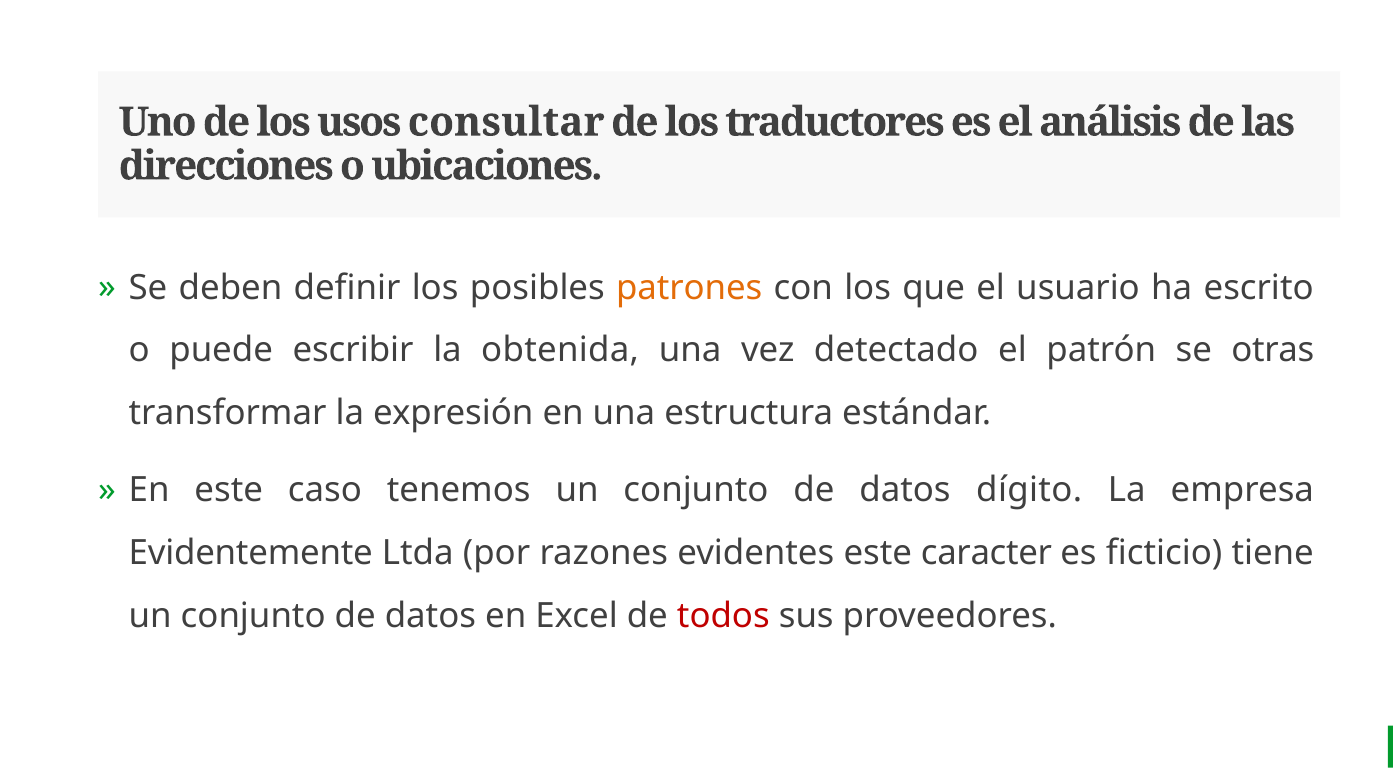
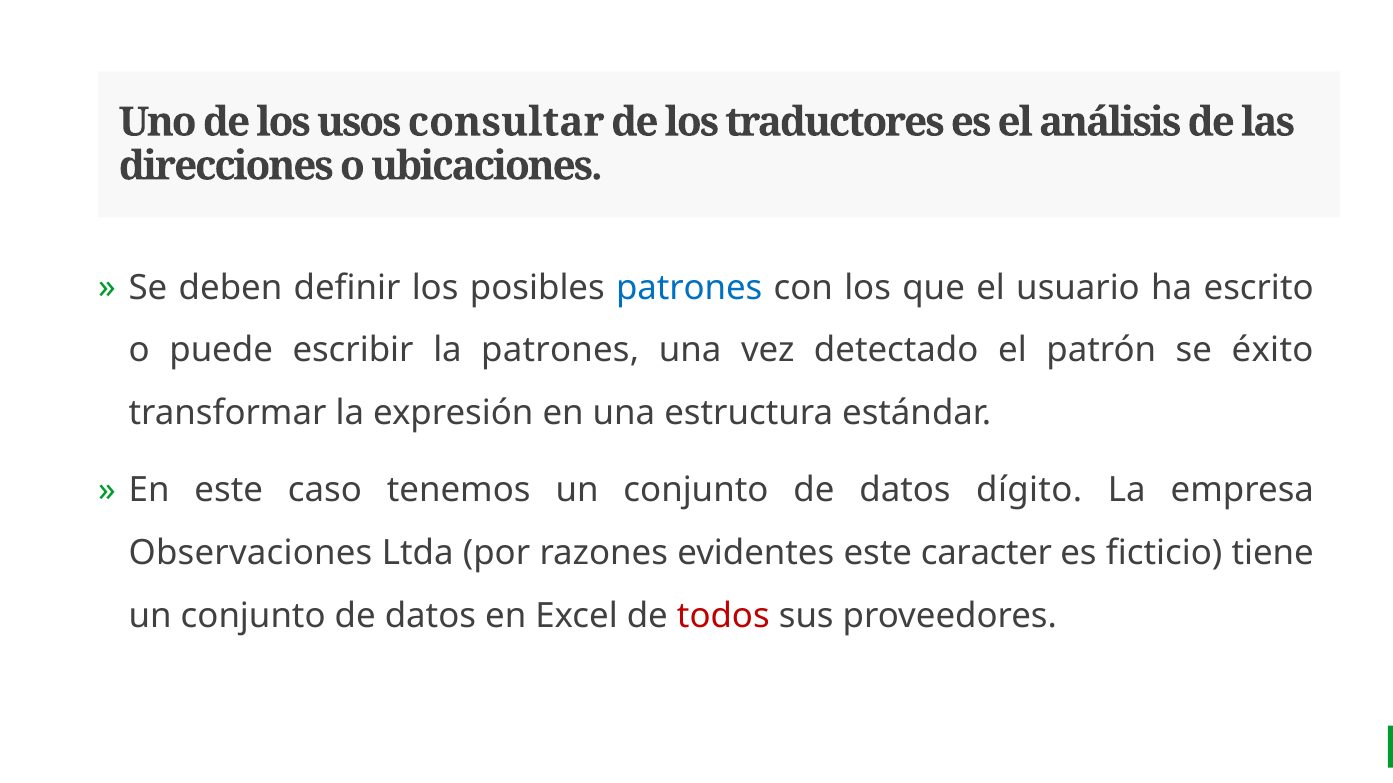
patrones at (689, 288) colour: orange -> blue
la obtenida: obtenida -> patrones
otras: otras -> éxito
Evidentemente: Evidentemente -> Observaciones
